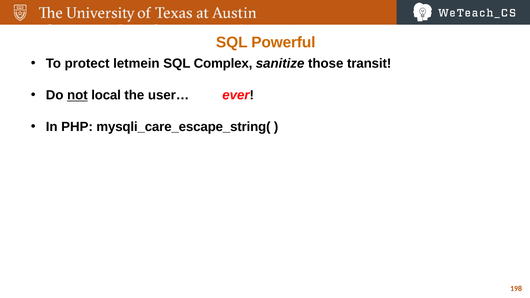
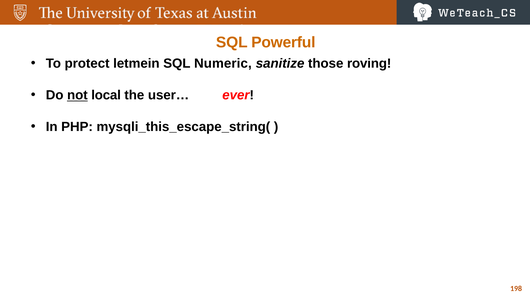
Complex: Complex -> Numeric
transit: transit -> roving
mysqli_care_escape_string(: mysqli_care_escape_string( -> mysqli_this_escape_string(
